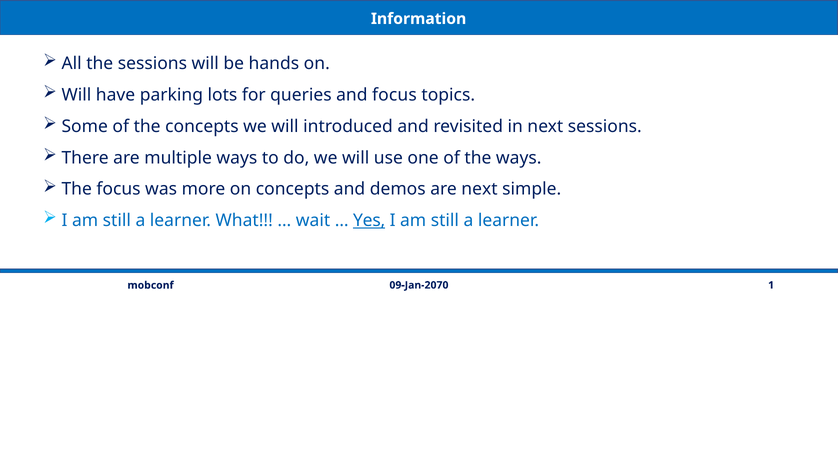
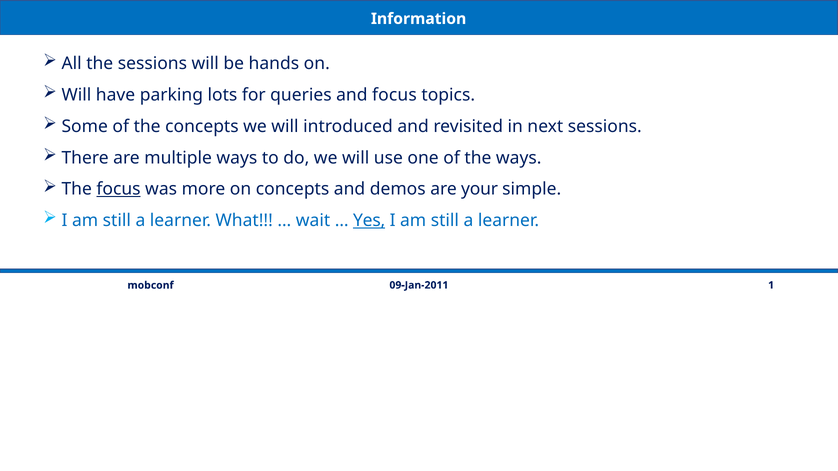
focus at (119, 189) underline: none -> present
are next: next -> your
09-Jan-2070: 09-Jan-2070 -> 09-Jan-2011
